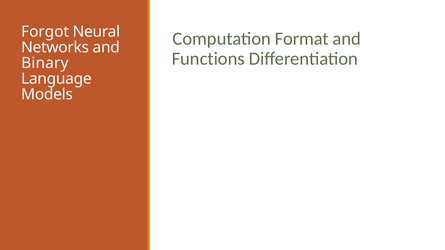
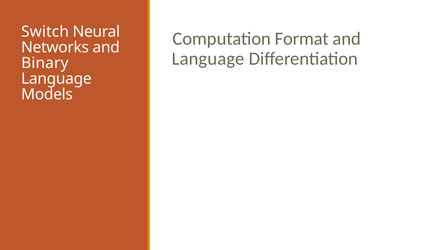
Forgot: Forgot -> Switch
Functions at (208, 59): Functions -> Language
